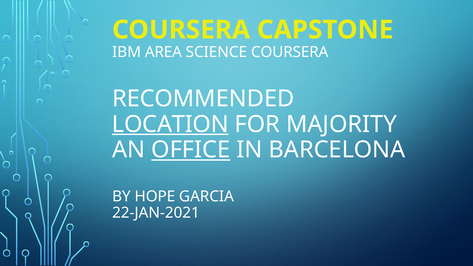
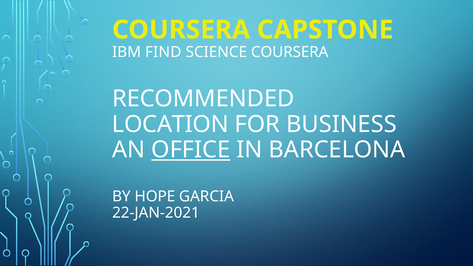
AREA: AREA -> FIND
LOCATION underline: present -> none
MAJORITY: MAJORITY -> BUSINESS
